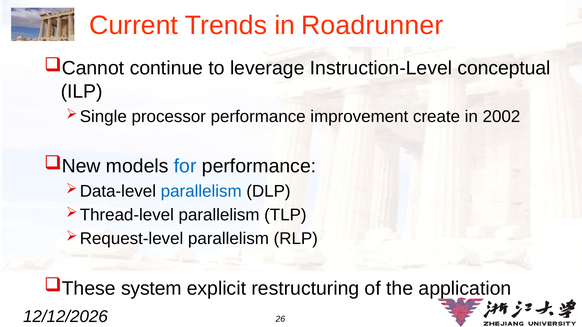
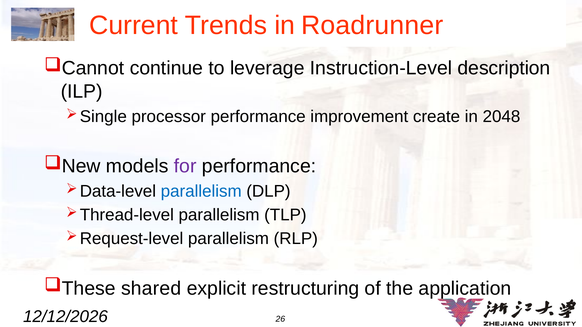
conceptual: conceptual -> description
2002: 2002 -> 2048
for colour: blue -> purple
system: system -> shared
